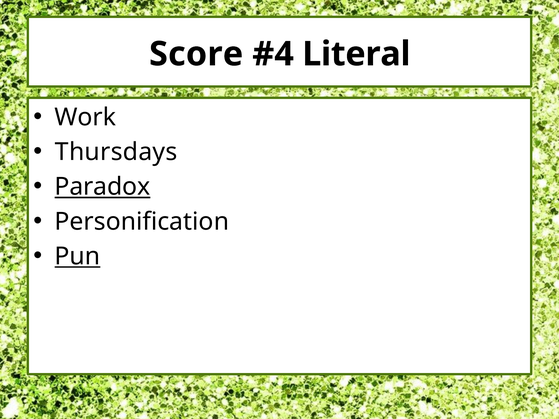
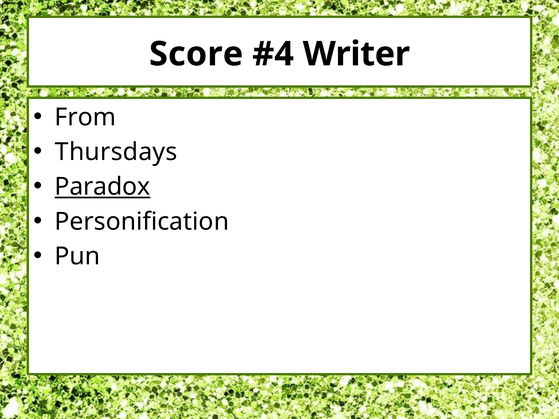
Literal: Literal -> Writer
Work: Work -> From
Pun underline: present -> none
